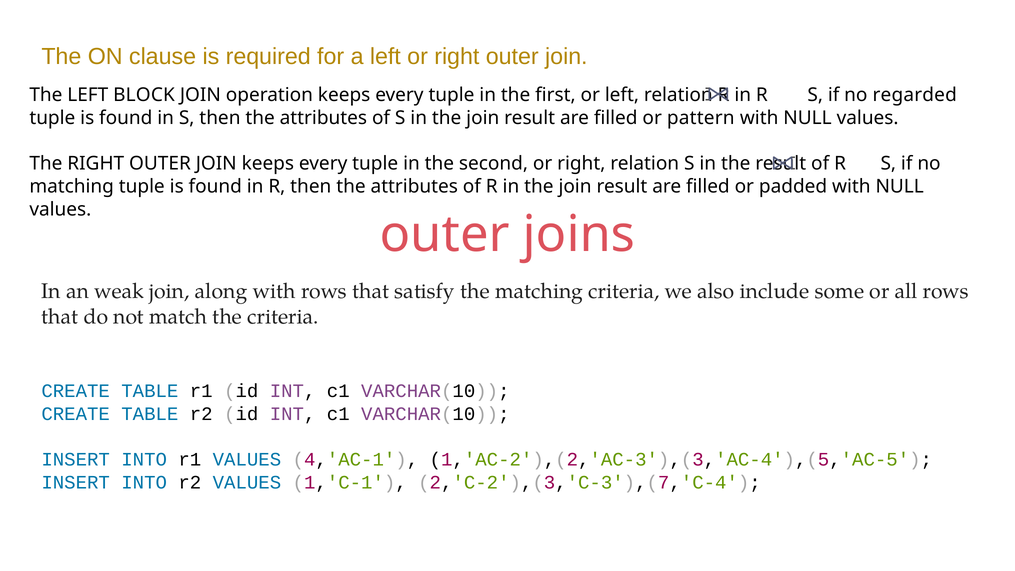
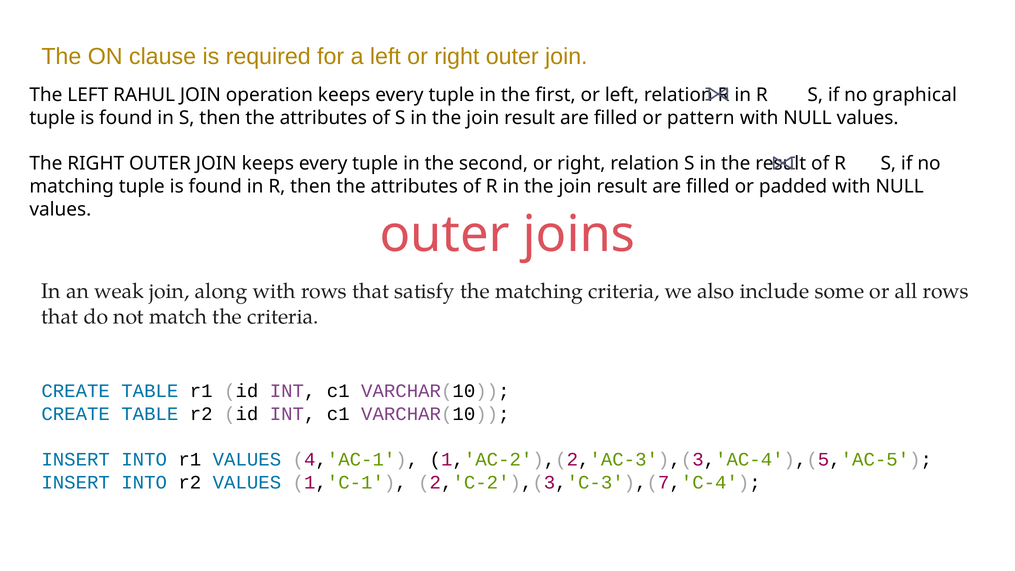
BLOCK: BLOCK -> RAHUL
regarded: regarded -> graphical
